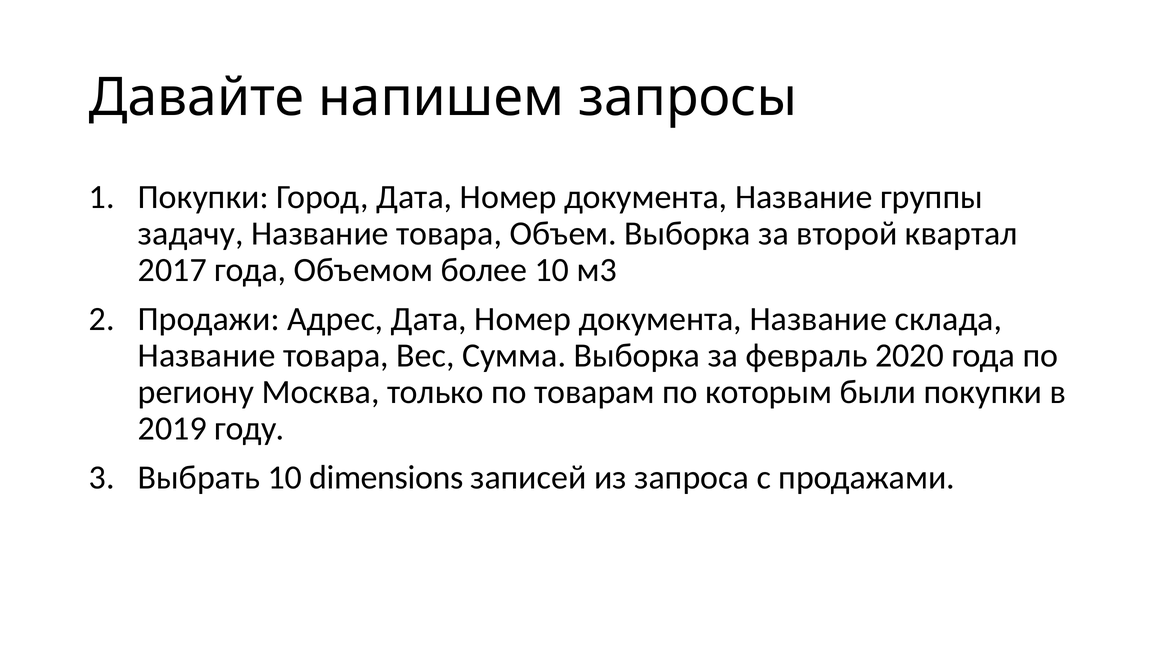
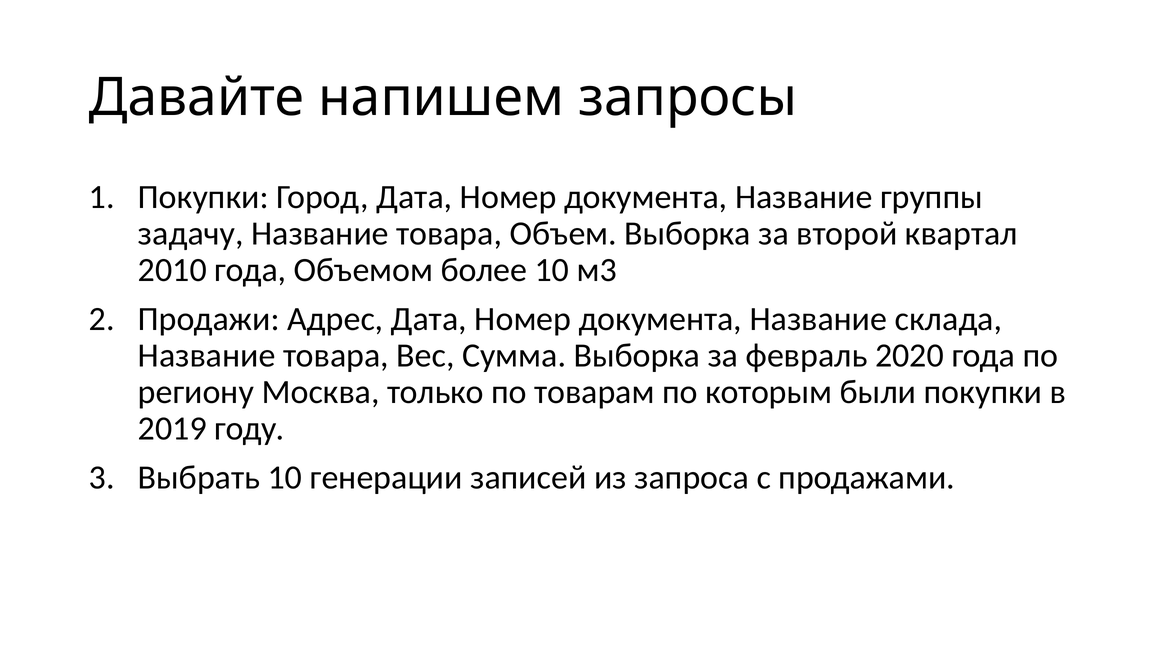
2017: 2017 -> 2010
dimensions: dimensions -> генерации
